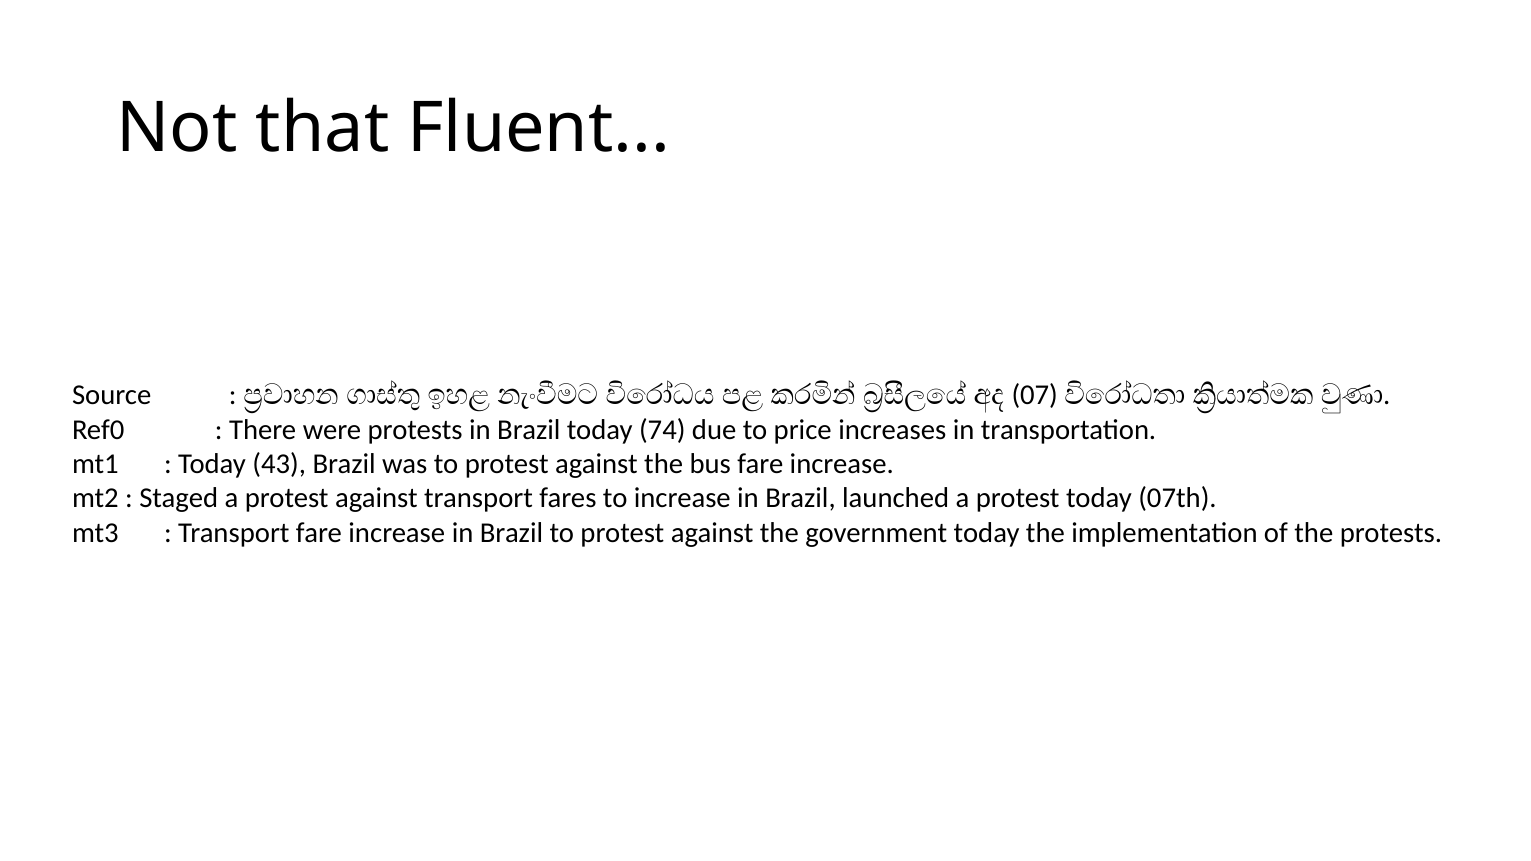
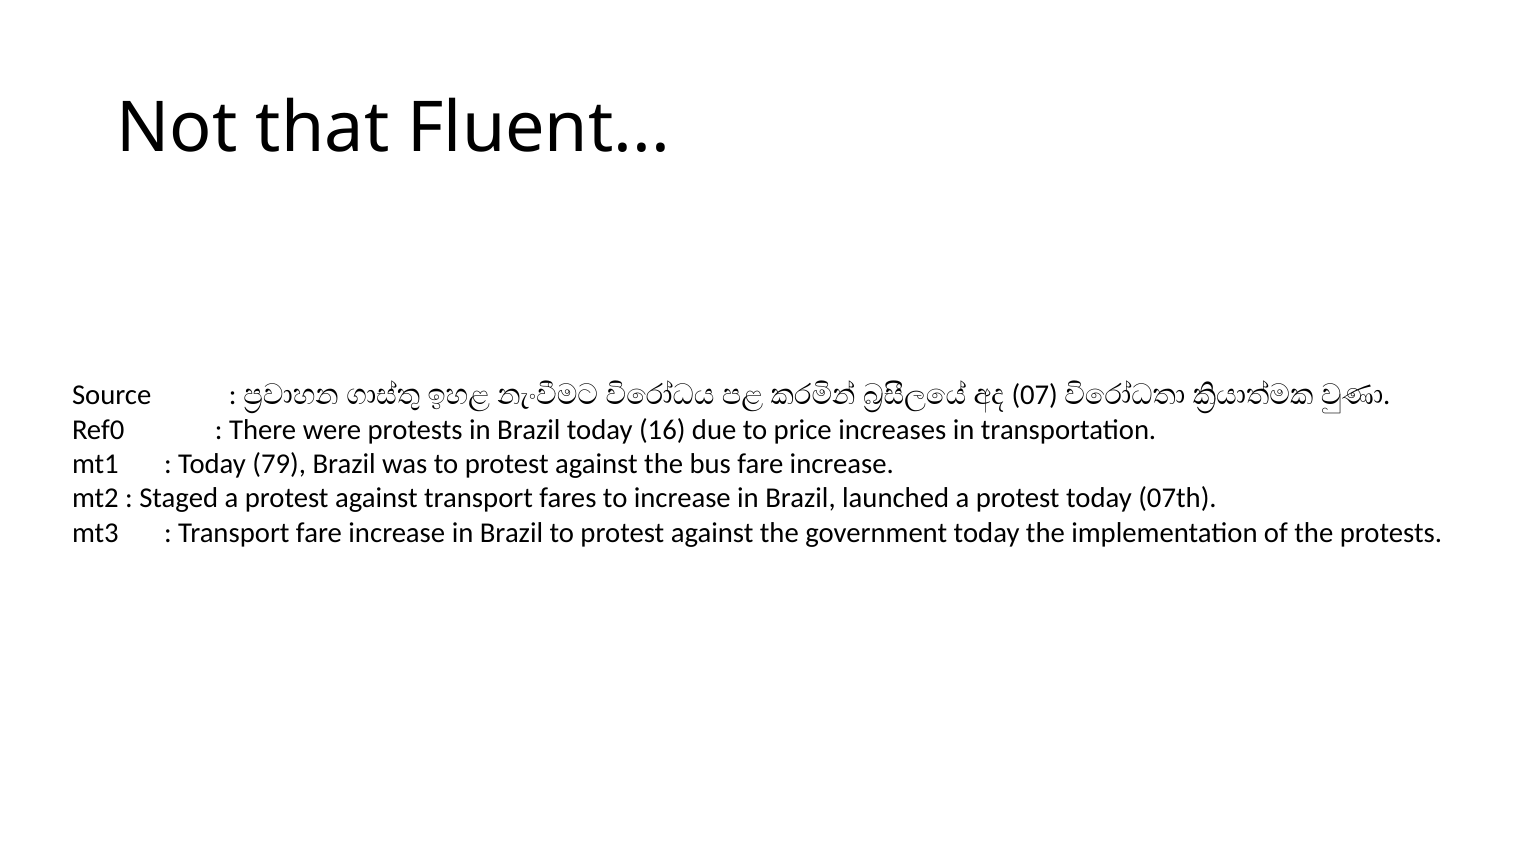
74: 74 -> 16
43: 43 -> 79
